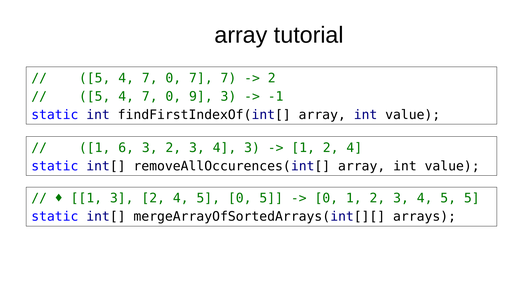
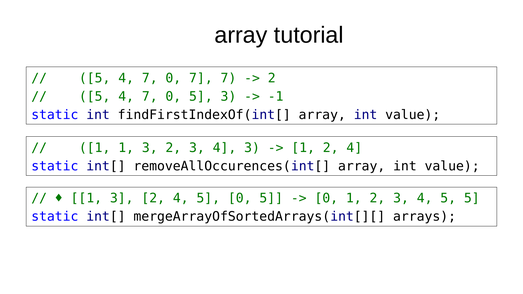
7 0 9: 9 -> 5
1 6: 6 -> 1
